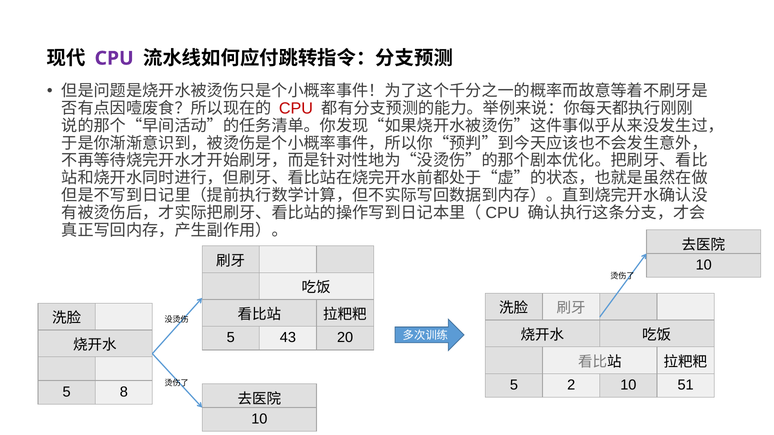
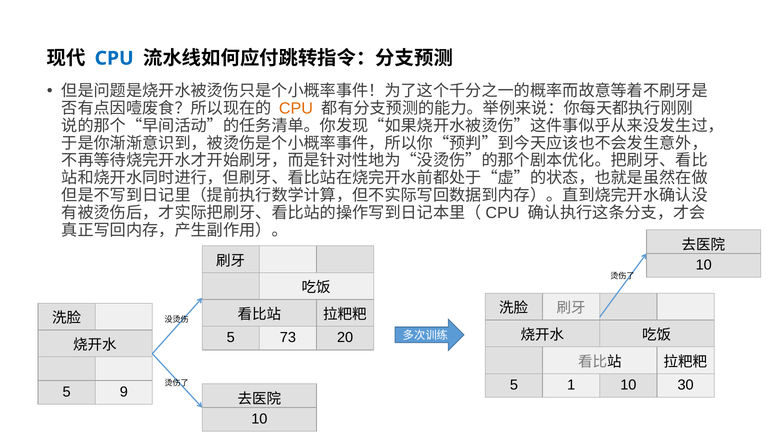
CPU at (114, 58) colour: purple -> blue
CPU at (296, 109) colour: red -> orange
43: 43 -> 73
2: 2 -> 1
51: 51 -> 30
8: 8 -> 9
